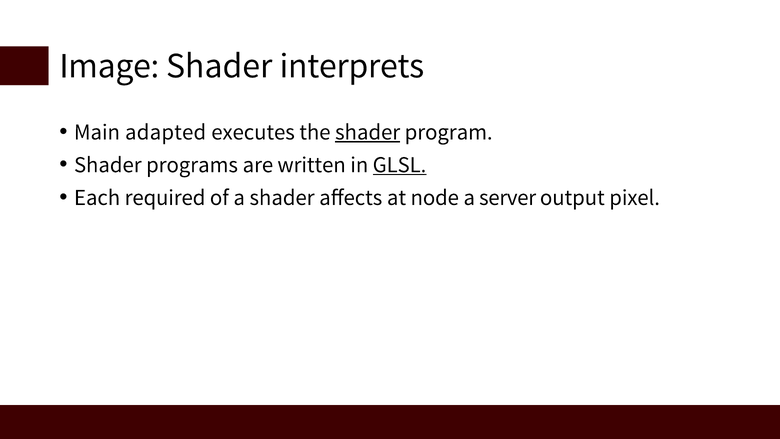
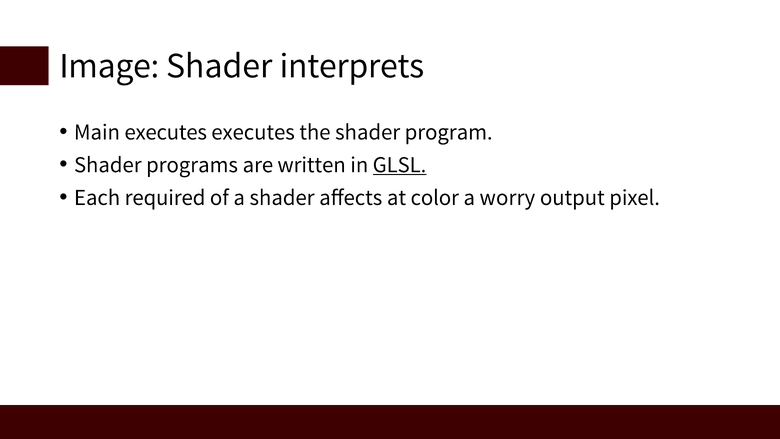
Main adapted: adapted -> executes
shader at (368, 132) underline: present -> none
node: node -> color
server: server -> worry
